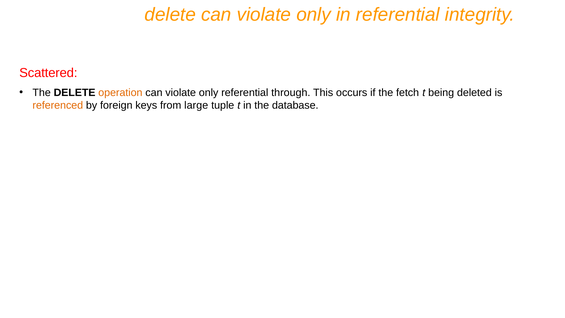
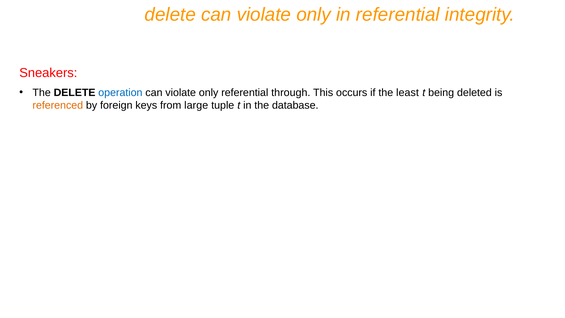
Scattered: Scattered -> Sneakers
operation colour: orange -> blue
fetch: fetch -> least
